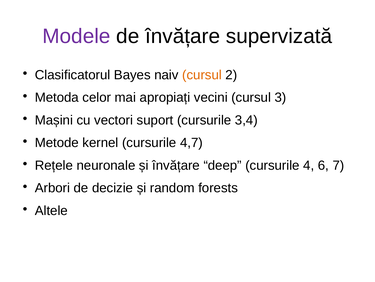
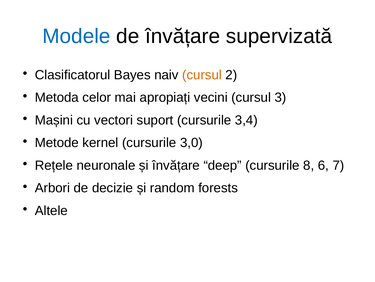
Modele colour: purple -> blue
4,7: 4,7 -> 3,0
4: 4 -> 8
